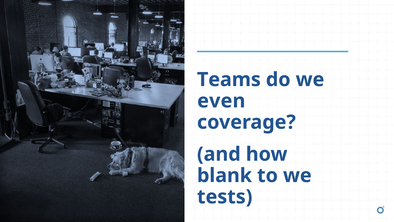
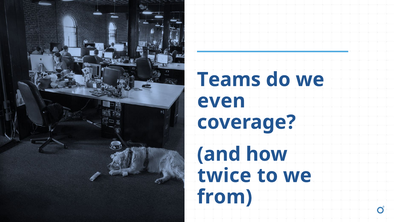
blank: blank -> twice
tests: tests -> from
